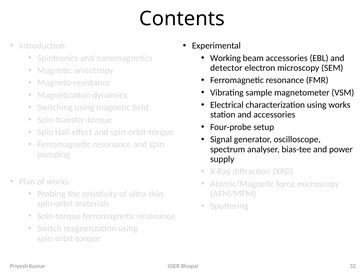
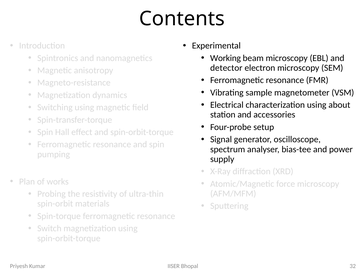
beam accessories: accessories -> microscopy
using works: works -> about
